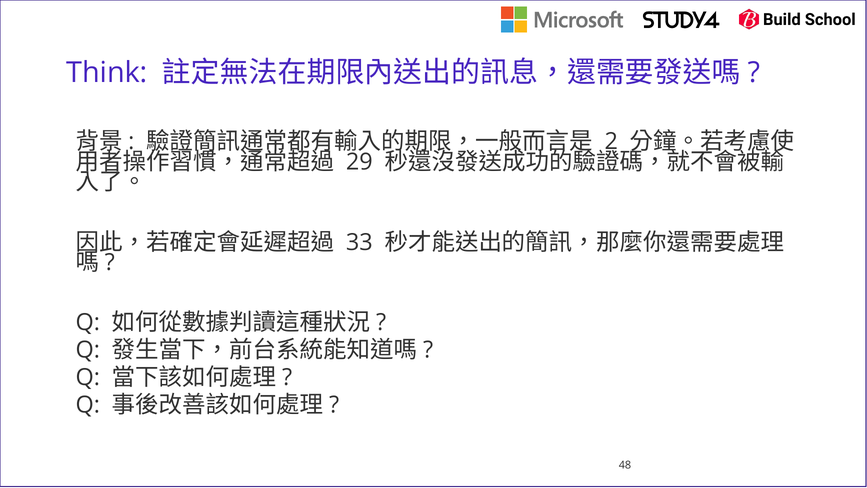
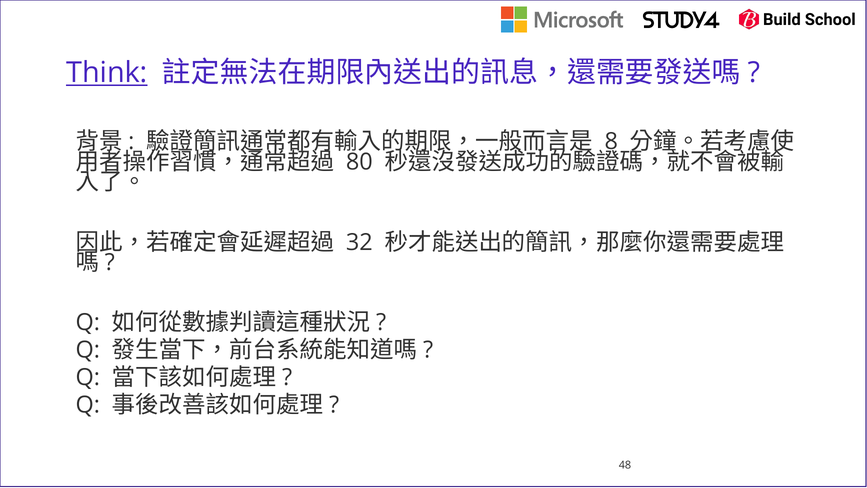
Think underline: none -> present
2: 2 -> 8
29: 29 -> 80
33: 33 -> 32
